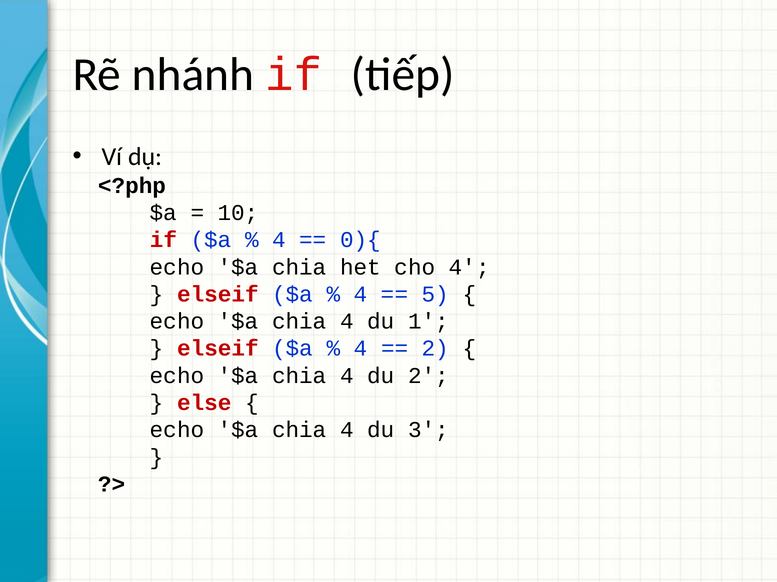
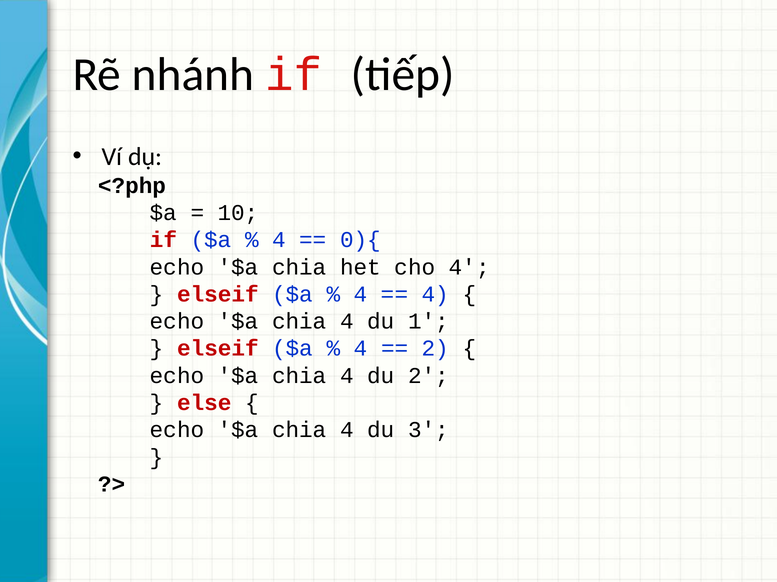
5 at (435, 295): 5 -> 4
